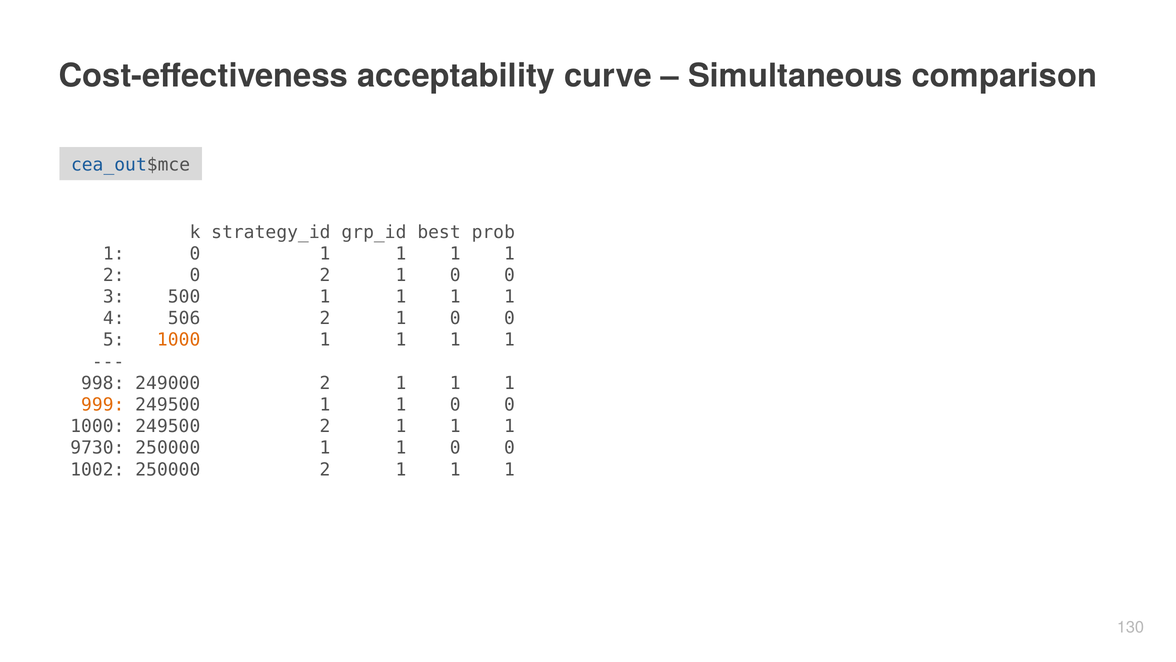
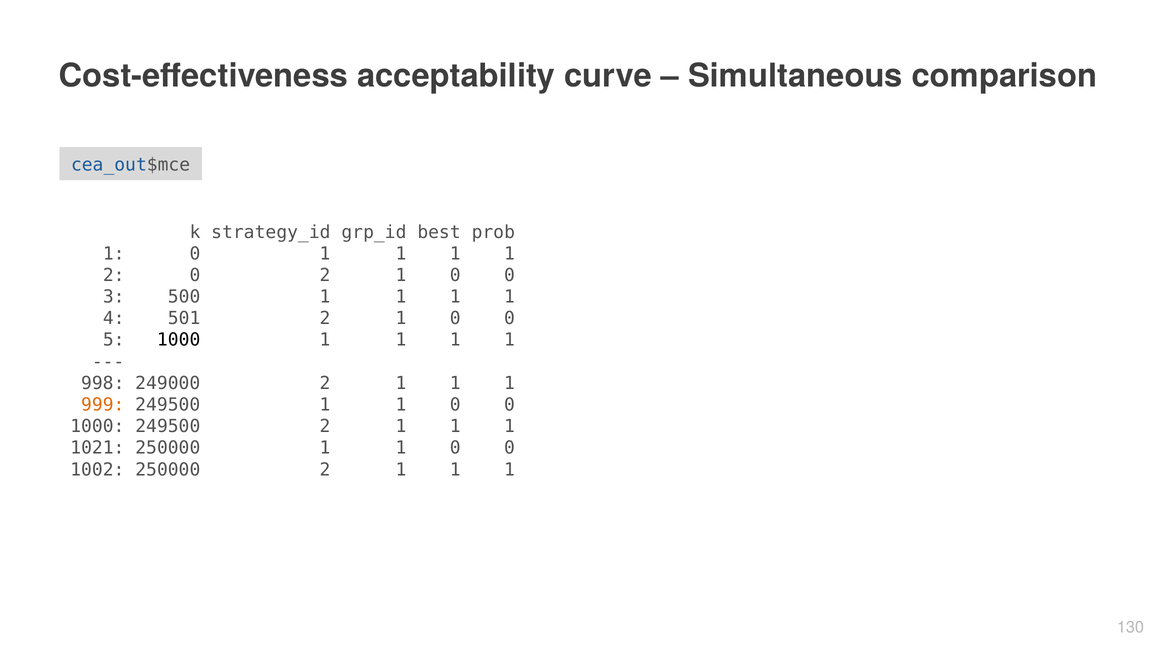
506: 506 -> 501
1000 at (179, 340) colour: orange -> black
9730: 9730 -> 1021
